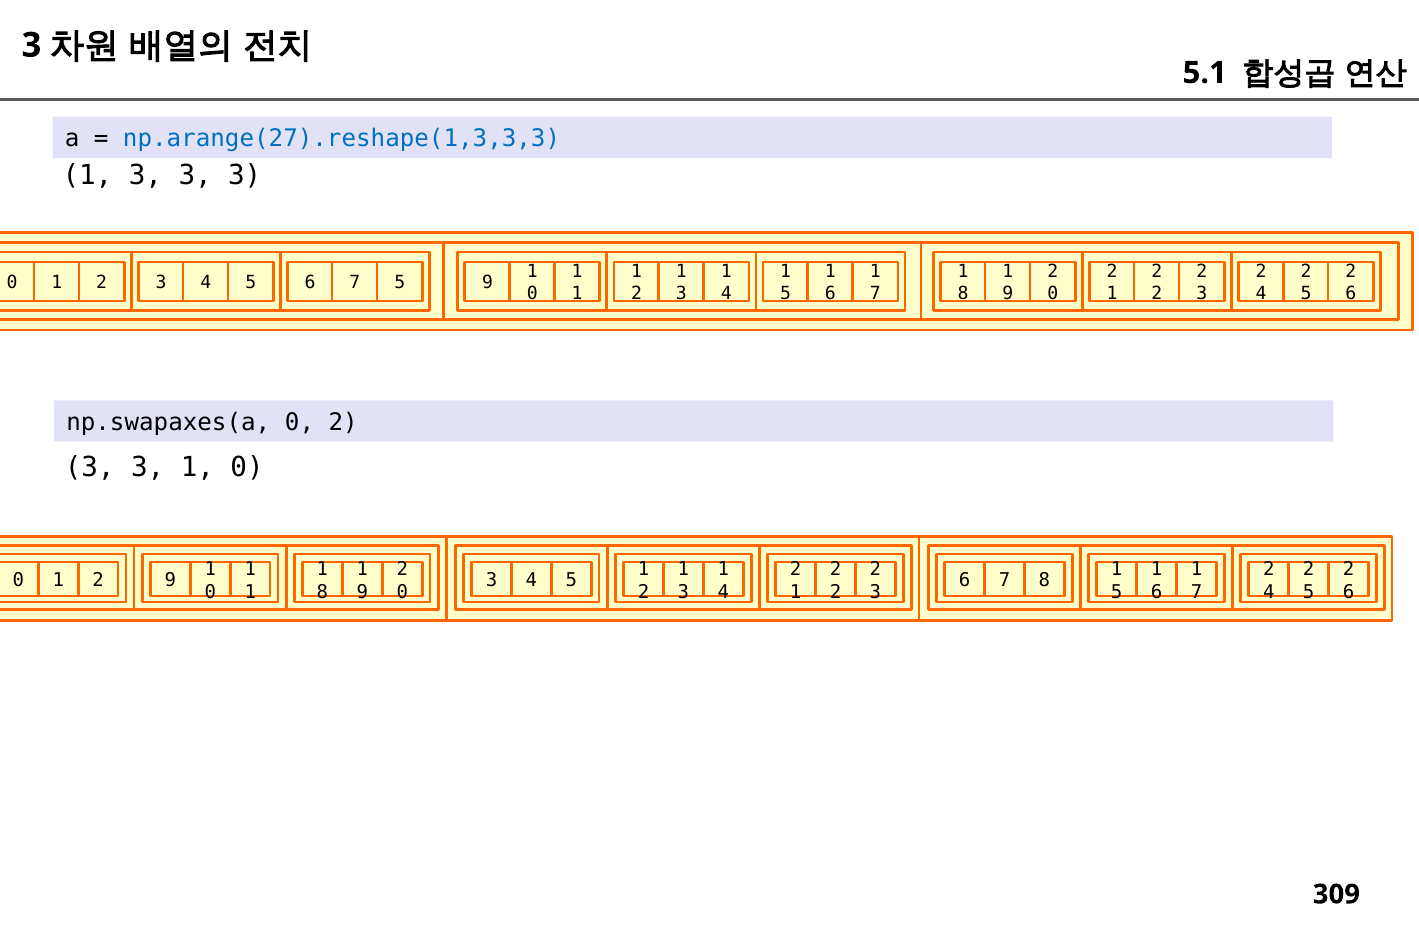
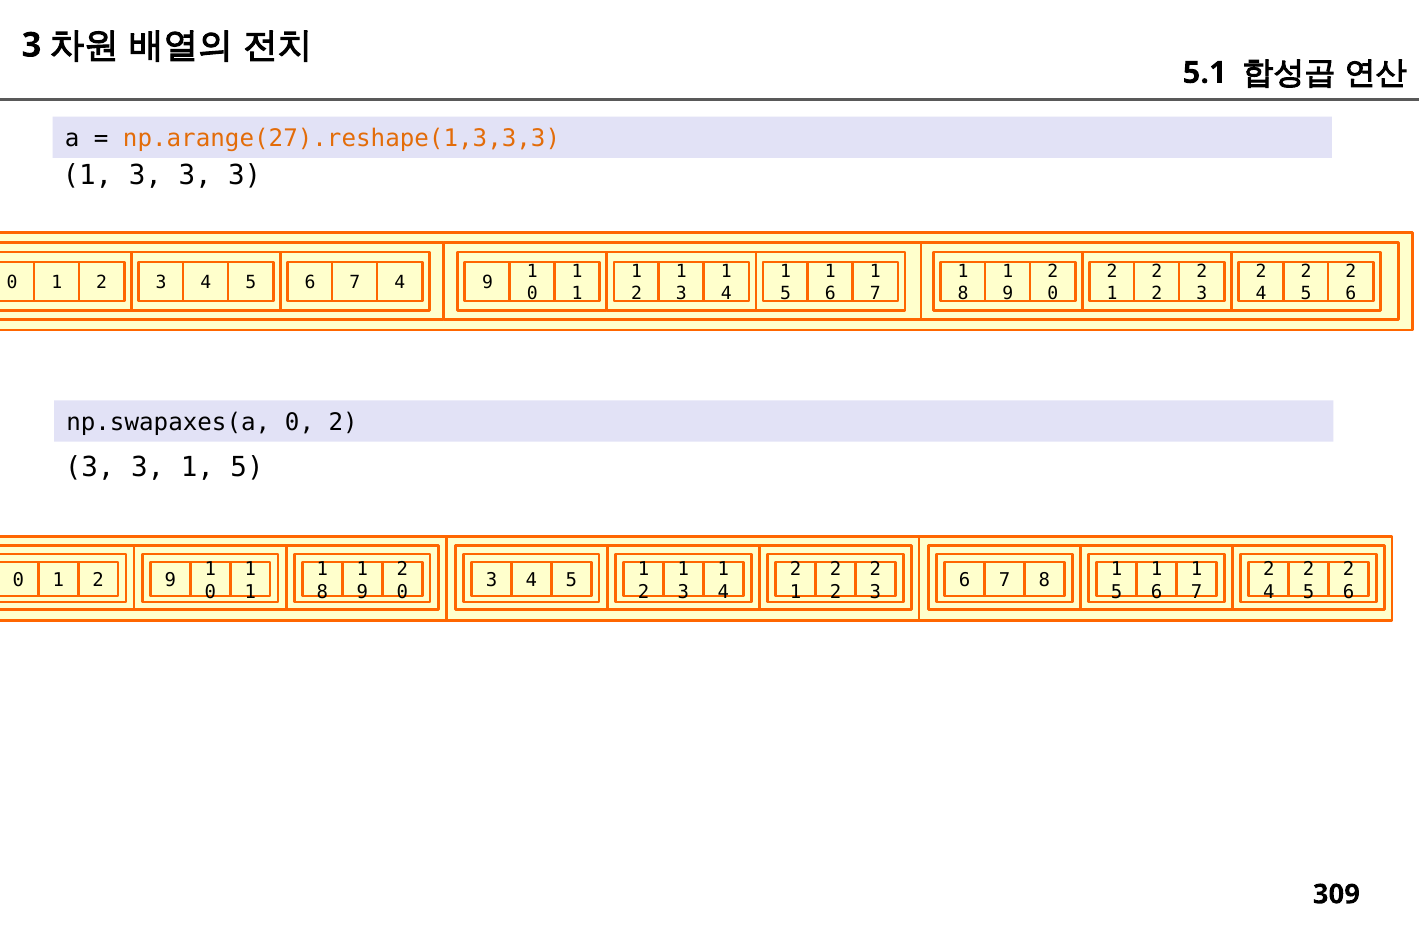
np.arange(27).reshape(1,3,3,3 colour: blue -> orange
7 5: 5 -> 4
3 1 0: 0 -> 5
